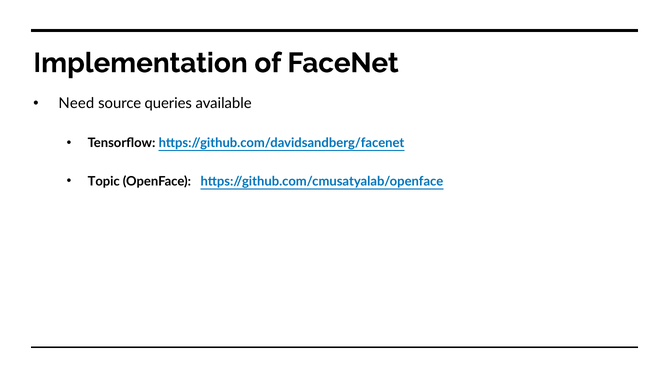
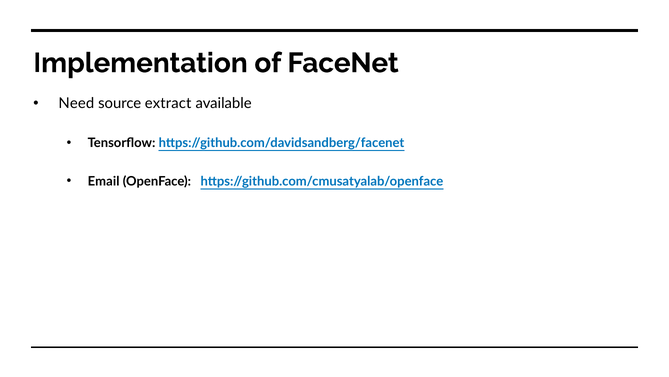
queries: queries -> extract
Topic: Topic -> Email
